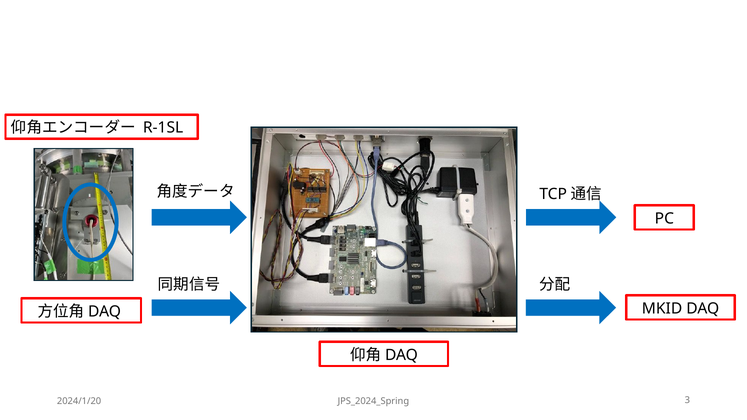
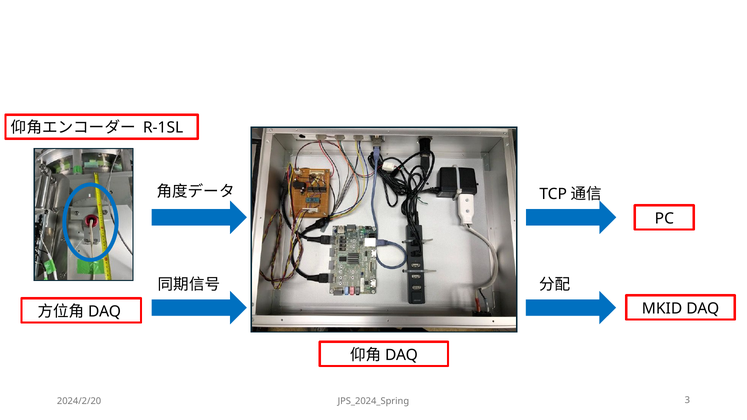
2024/1/20: 2024/1/20 -> 2024/2/20
